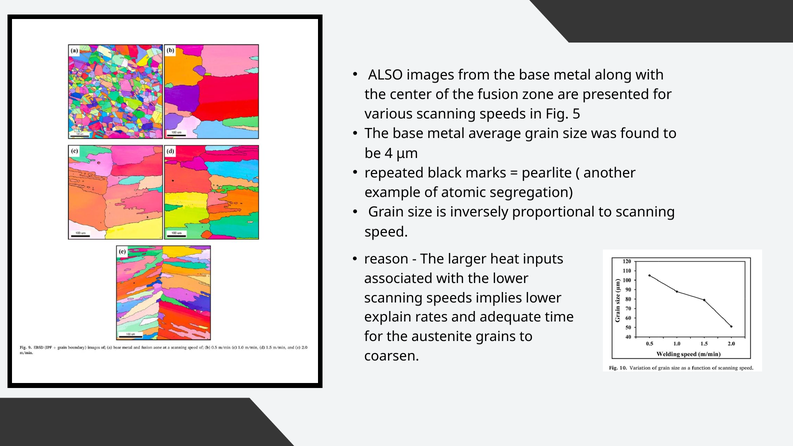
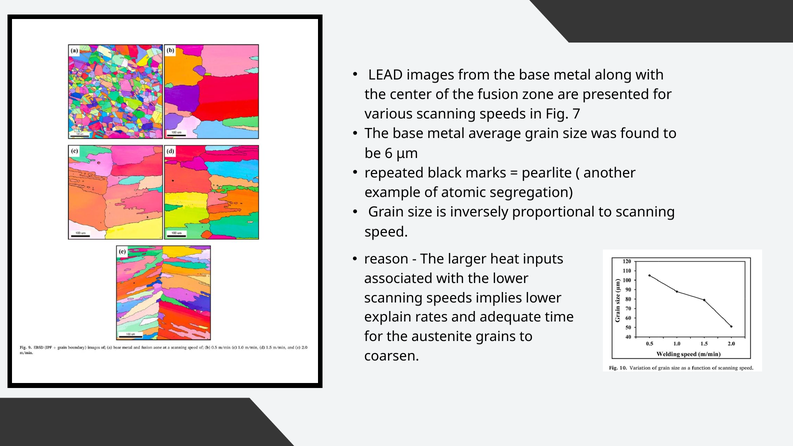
ALSO: ALSO -> LEAD
5: 5 -> 7
4: 4 -> 6
